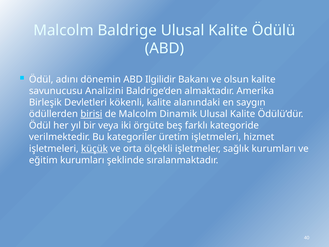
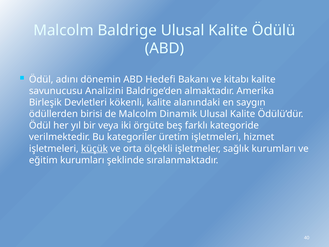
Ilgilidir: Ilgilidir -> Hedefi
olsun: olsun -> kitabı
birisi underline: present -> none
